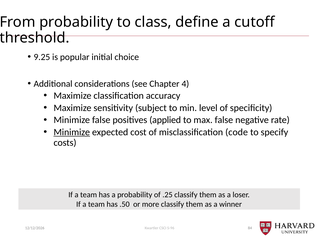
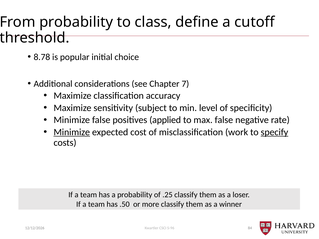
9.25: 9.25 -> 8.78
4: 4 -> 7
code: code -> work
specify underline: none -> present
